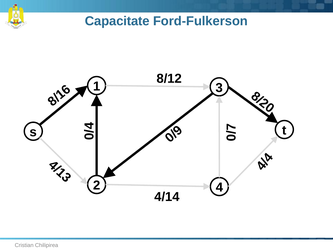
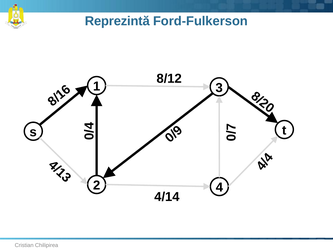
Capacitate: Capacitate -> Reprezintă
